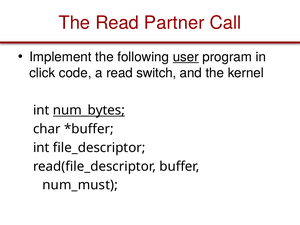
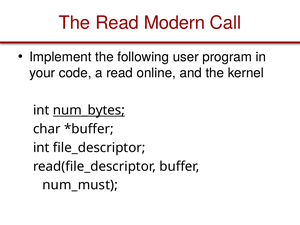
Partner: Partner -> Modern
user underline: present -> none
click: click -> your
switch: switch -> online
